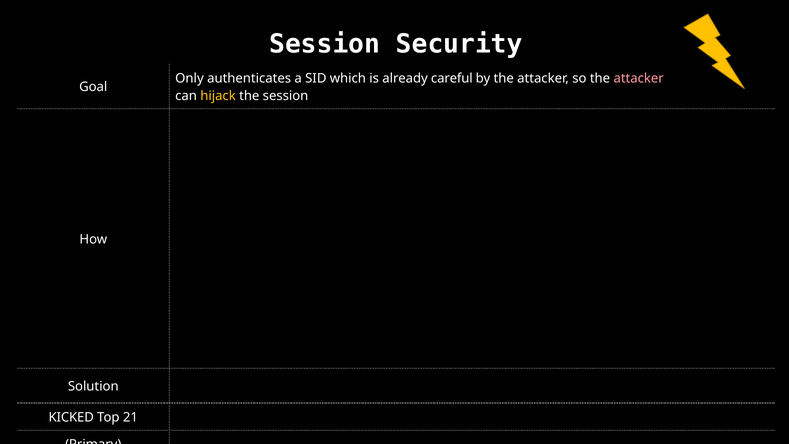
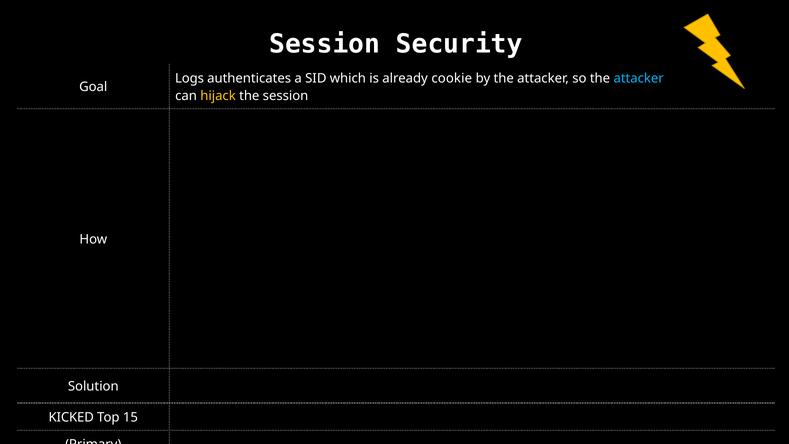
Only: Only -> Logs
careful: careful -> cookie
attacker at (639, 78) colour: pink -> light blue
21: 21 -> 15
